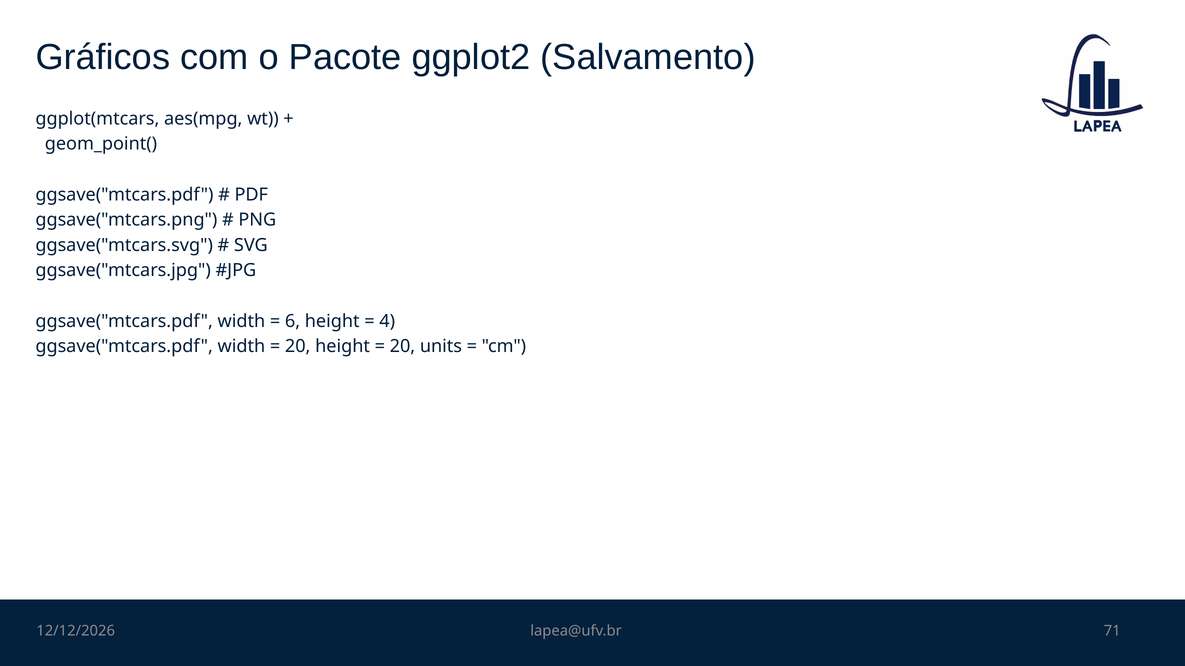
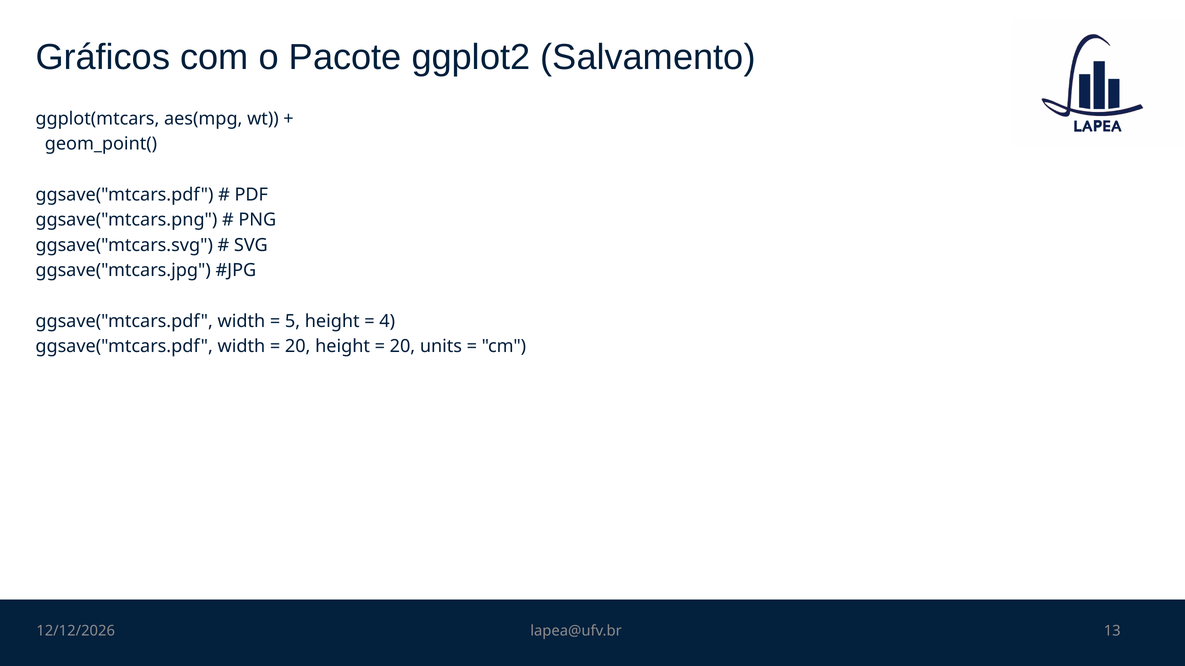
6: 6 -> 5
71: 71 -> 13
